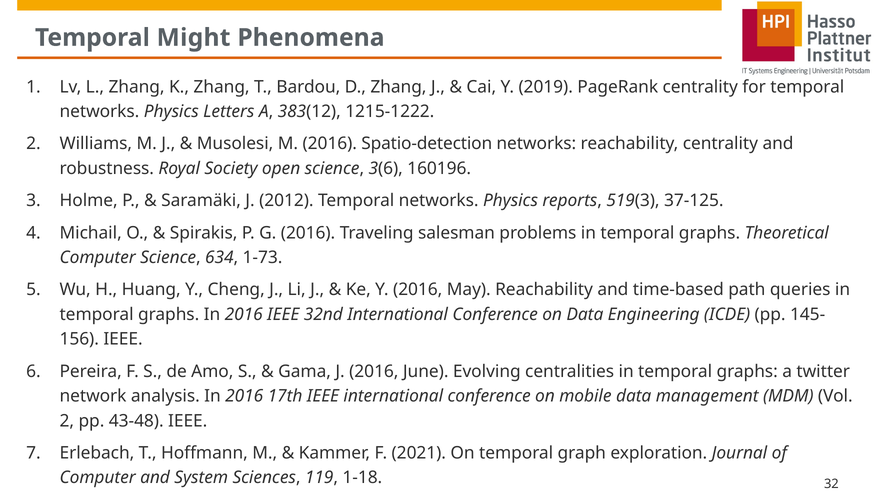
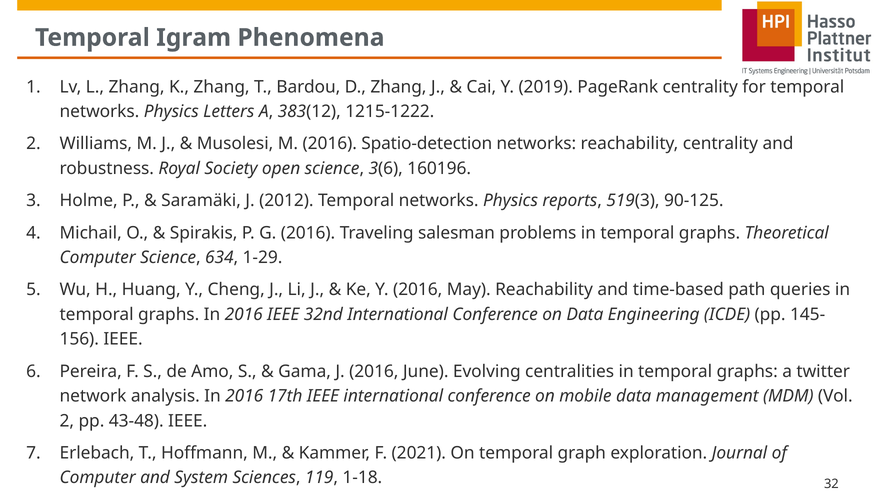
Might: Might -> Igram
37-125: 37-125 -> 90-125
1-73: 1-73 -> 1-29
